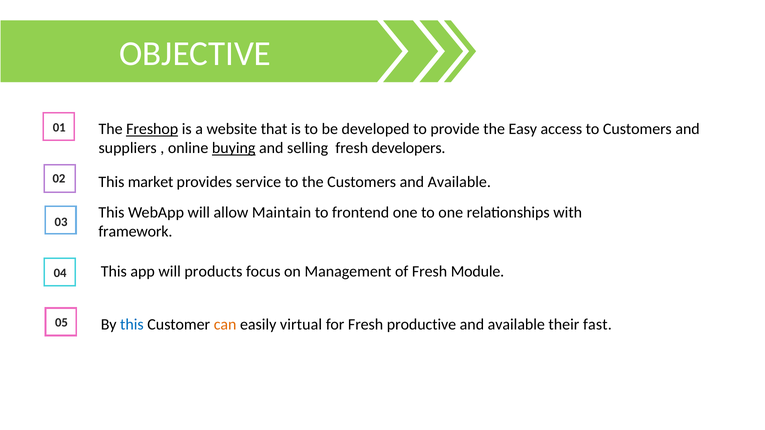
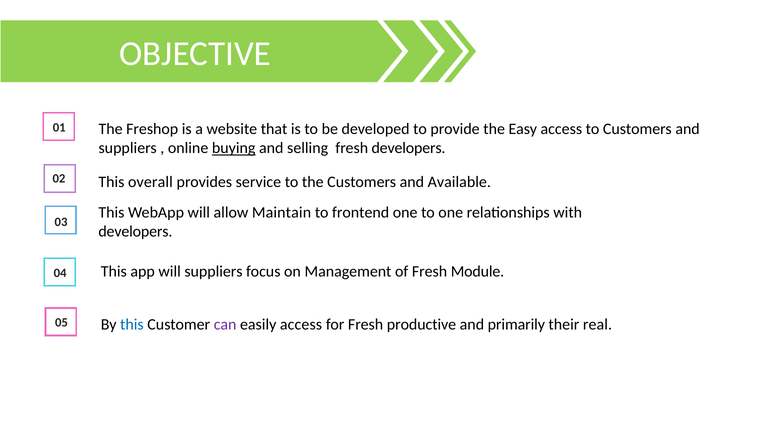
Freshop underline: present -> none
market: market -> overall
framework at (135, 232): framework -> developers
will products: products -> suppliers
can colour: orange -> purple
easily virtual: virtual -> access
available at (516, 325): available -> primarily
fast: fast -> real
